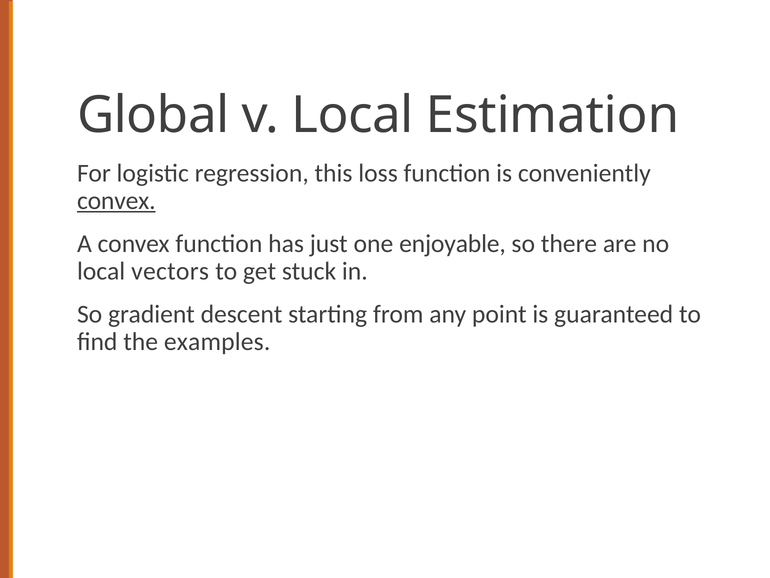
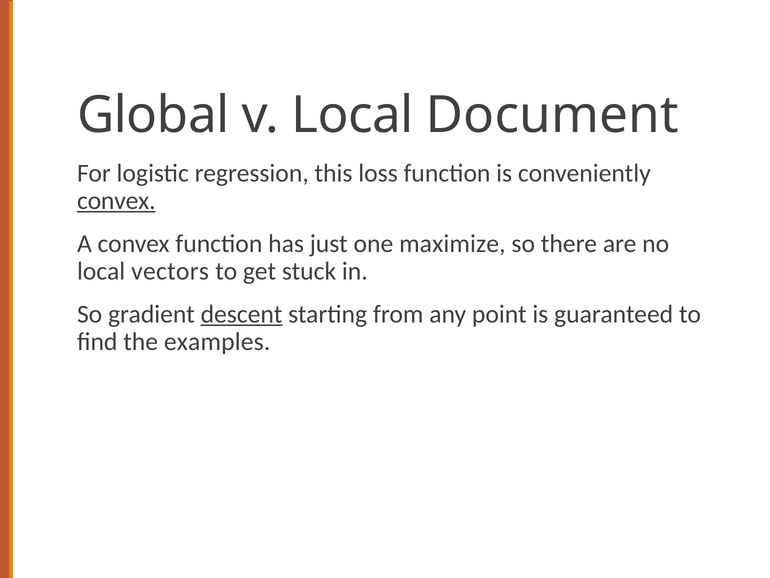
Estimation: Estimation -> Document
enjoyable: enjoyable -> maximize
descent underline: none -> present
